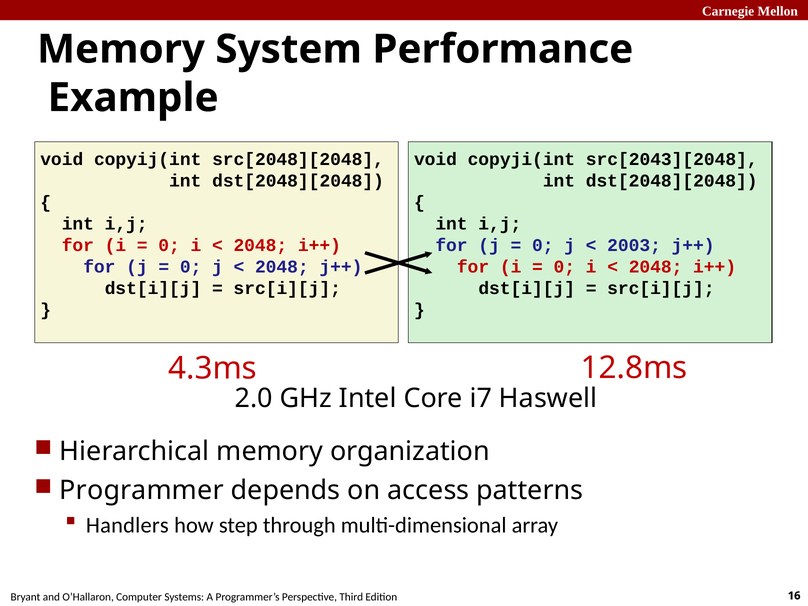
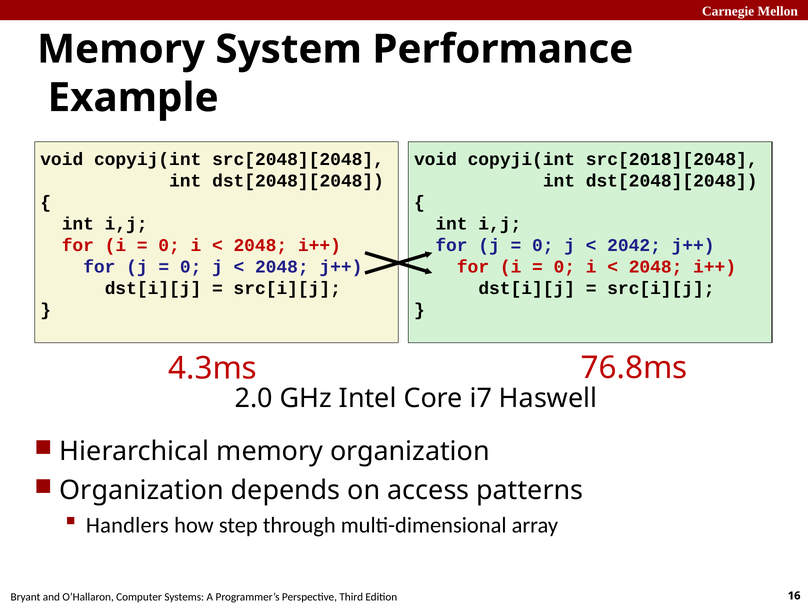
src[2043][2048: src[2043][2048 -> src[2018][2048
2003: 2003 -> 2042
12.8ms: 12.8ms -> 76.8ms
Programmer at (142, 490): Programmer -> Organization
